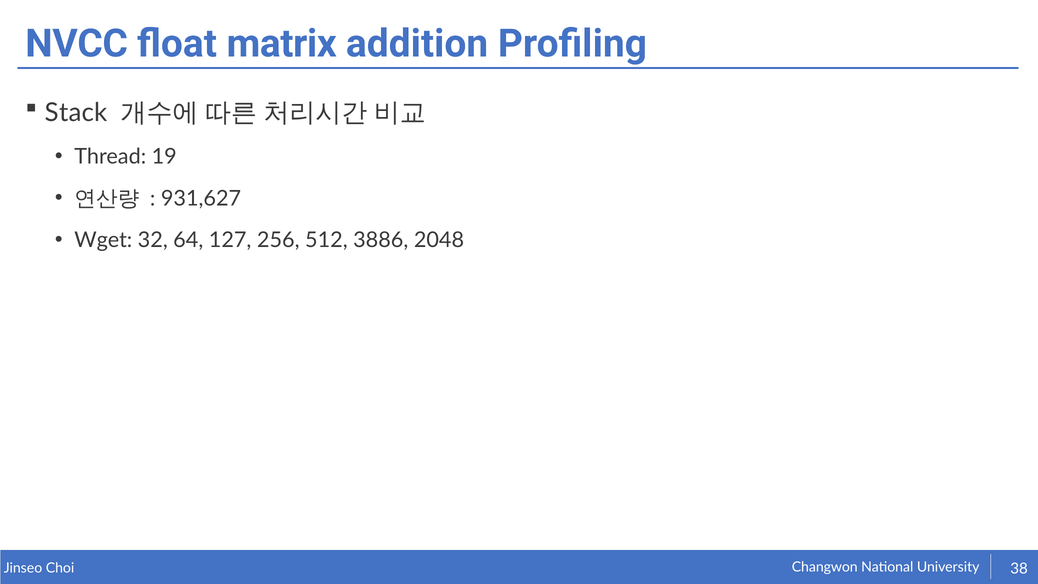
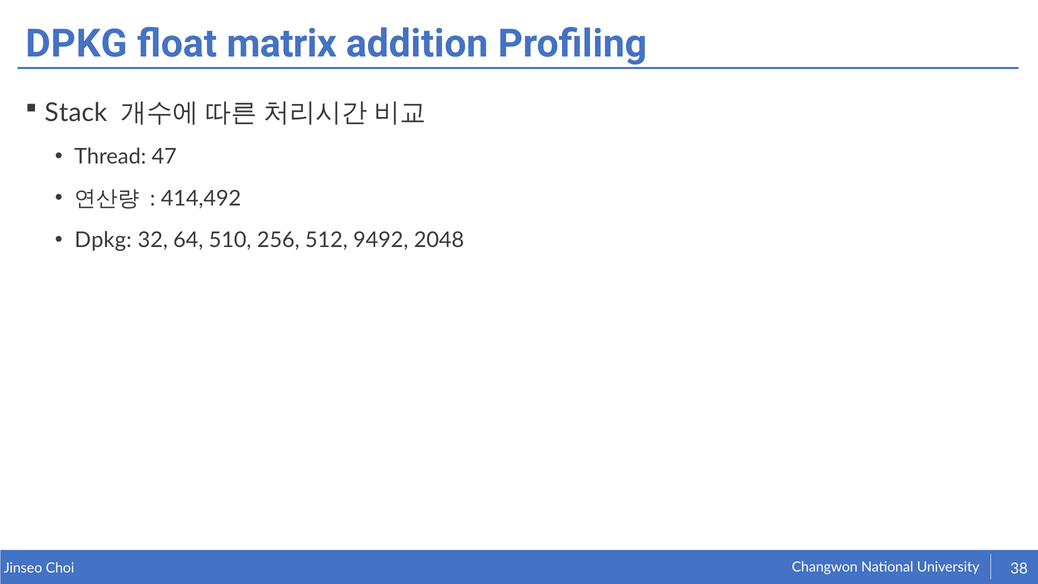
NVCC at (77, 44): NVCC -> DPKG
19: 19 -> 47
931,627: 931,627 -> 414,492
Wget at (103, 240): Wget -> Dpkg
127: 127 -> 510
3886: 3886 -> 9492
